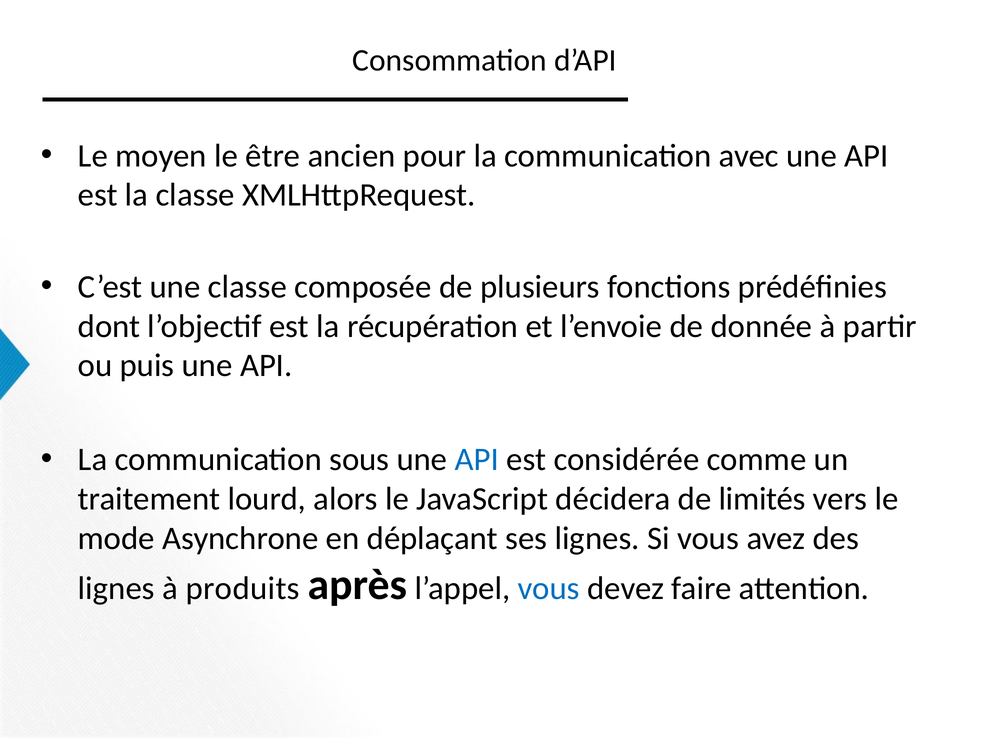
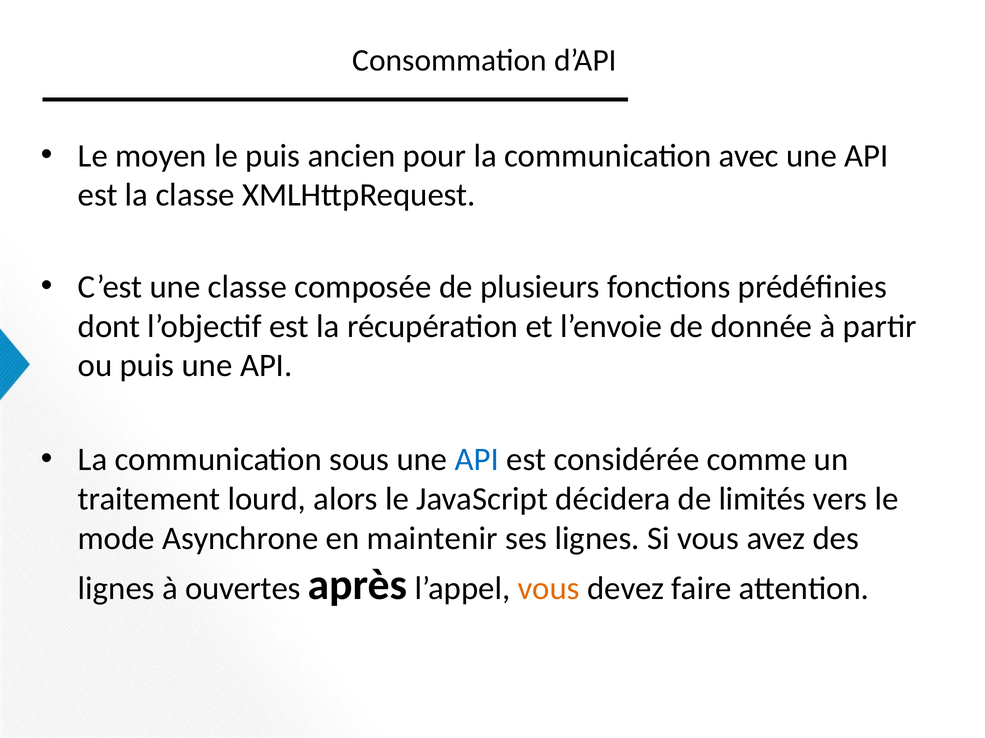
le être: être -> puis
déplaçant: déplaçant -> maintenir
produits: produits -> ouvertes
vous at (549, 589) colour: blue -> orange
